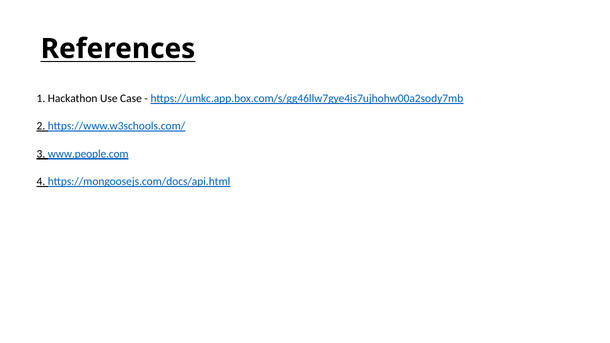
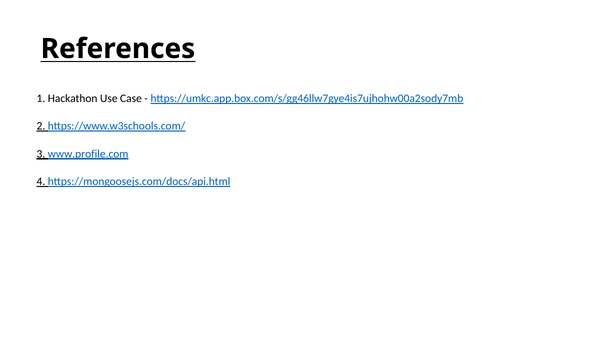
www.people.com: www.people.com -> www.profile.com
